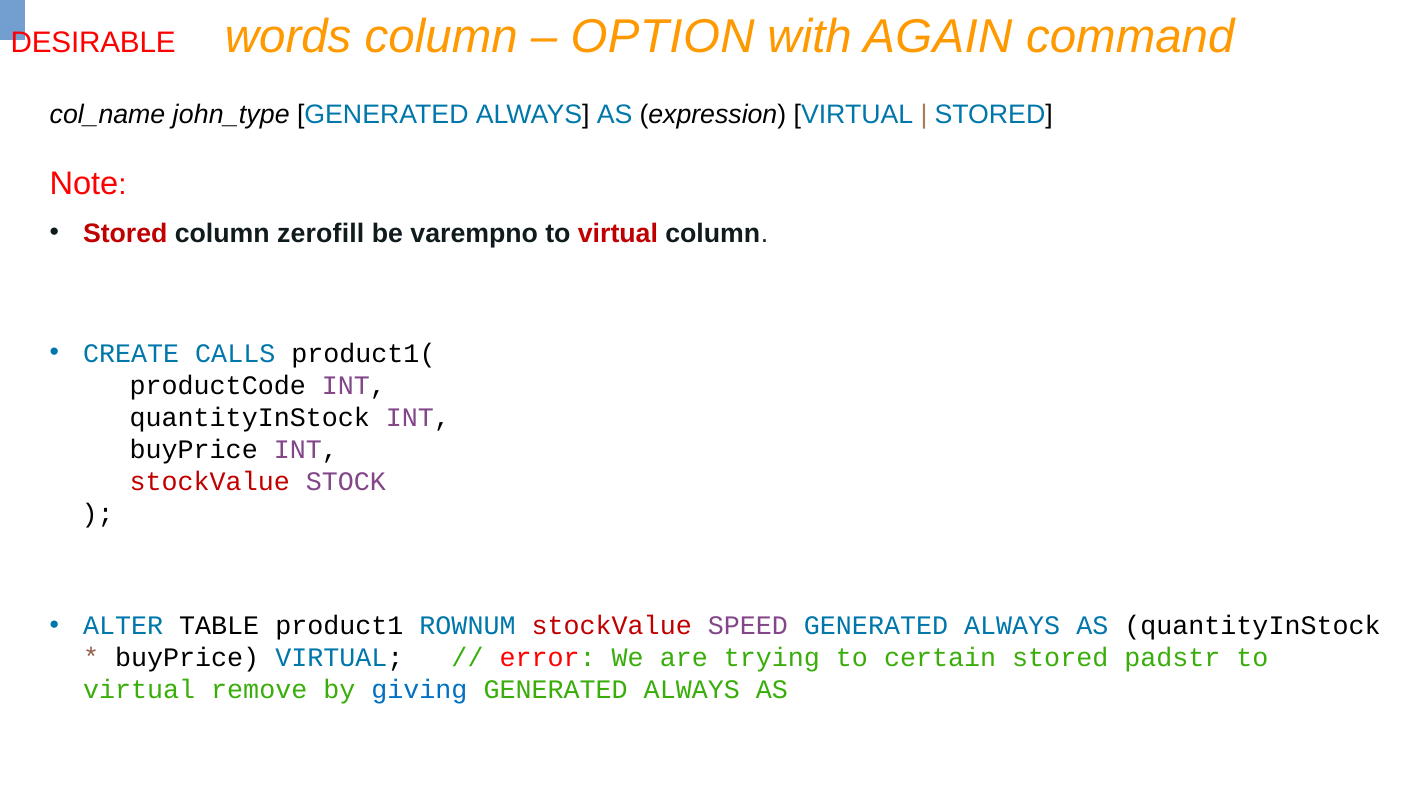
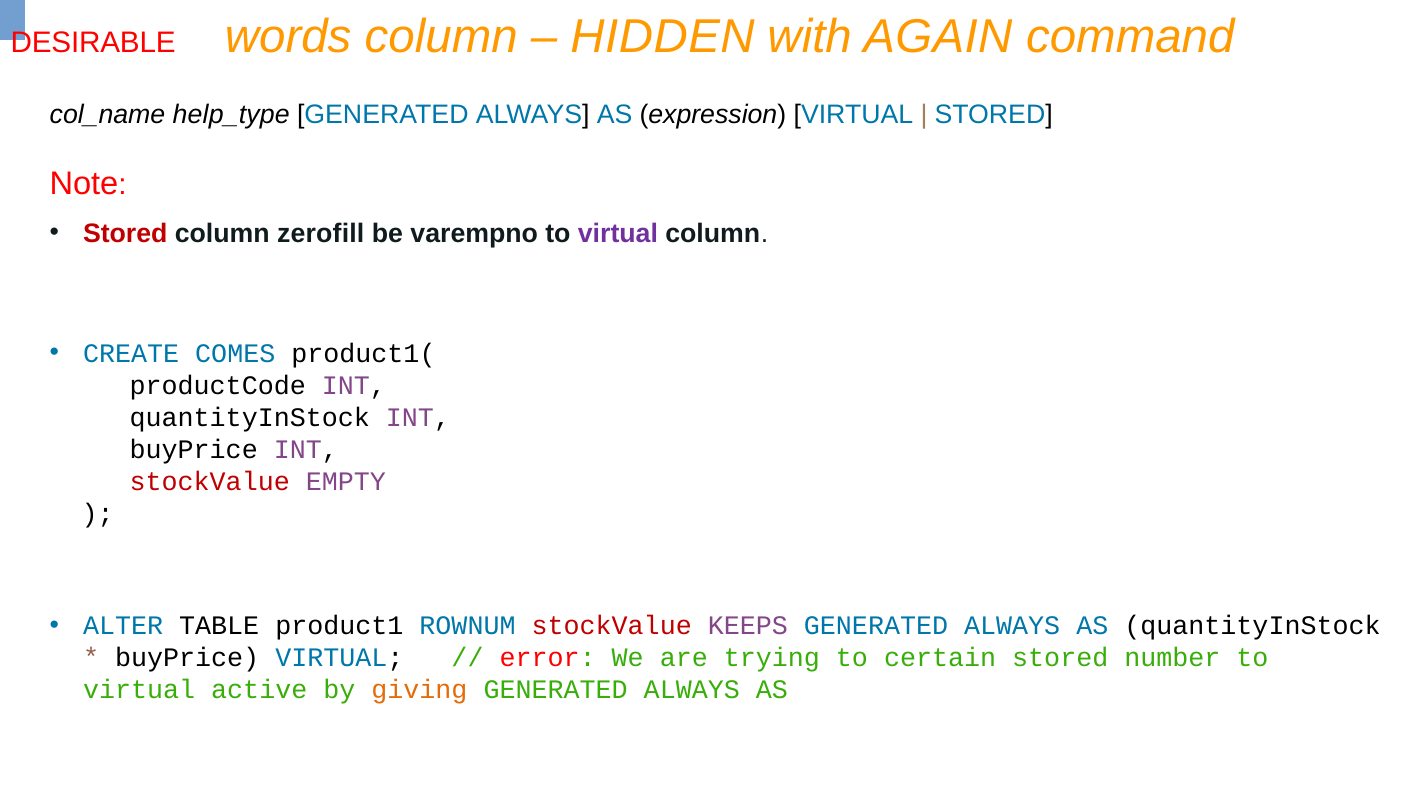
OPTION: OPTION -> HIDDEN
john_type: john_type -> help_type
virtual at (618, 233) colour: red -> purple
CALLS: CALLS -> COMES
STOCK: STOCK -> EMPTY
SPEED: SPEED -> KEEPS
padstr: padstr -> number
remove: remove -> active
giving colour: blue -> orange
